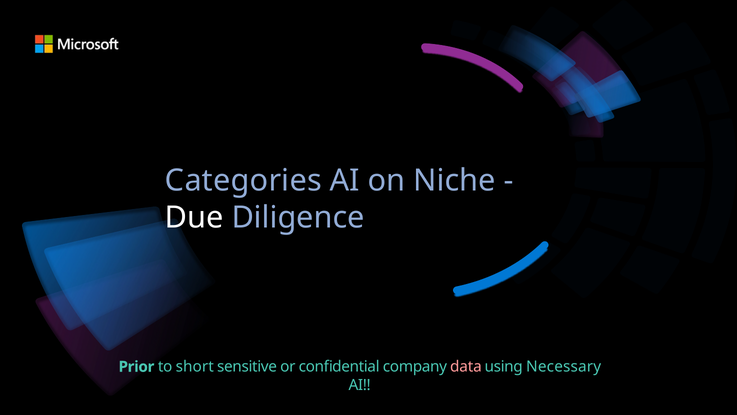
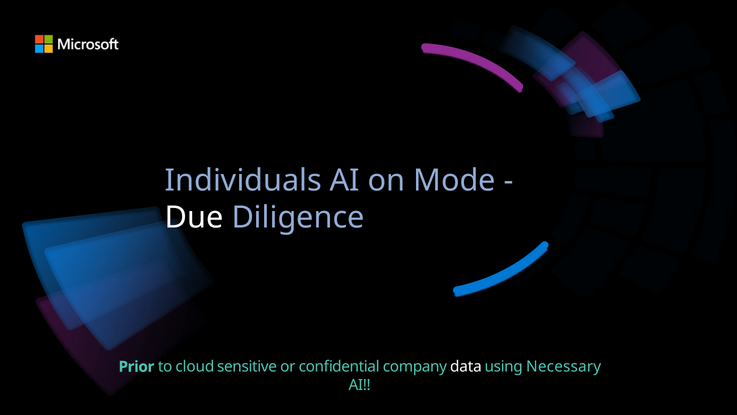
Categories: Categories -> Individuals
Niche: Niche -> Mode
short: short -> cloud
data colour: pink -> white
